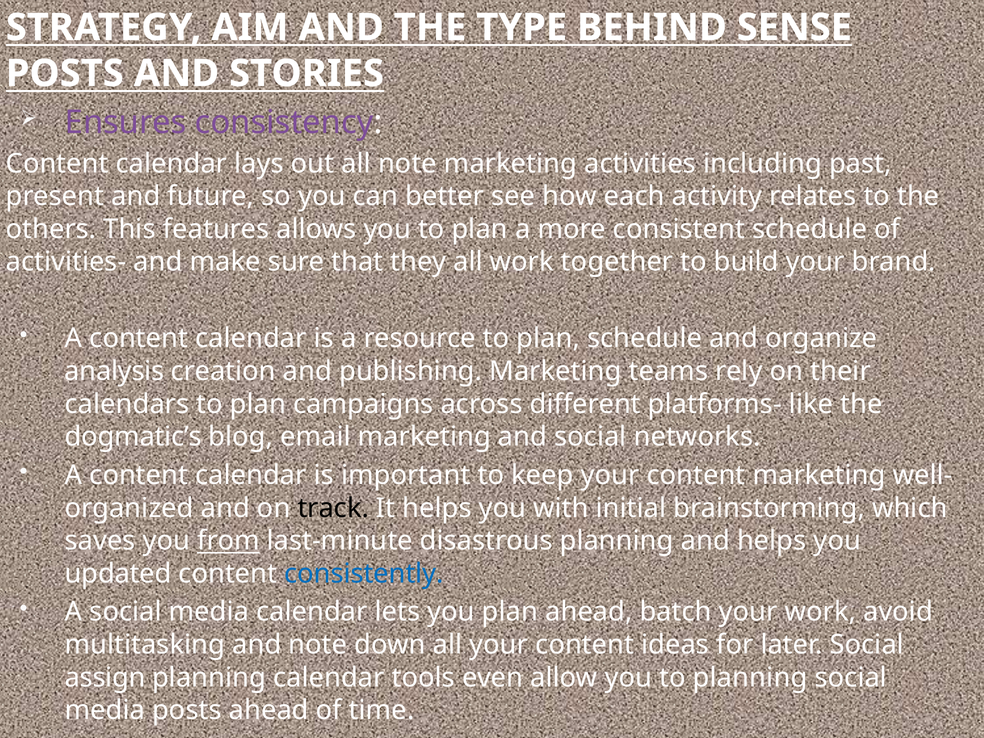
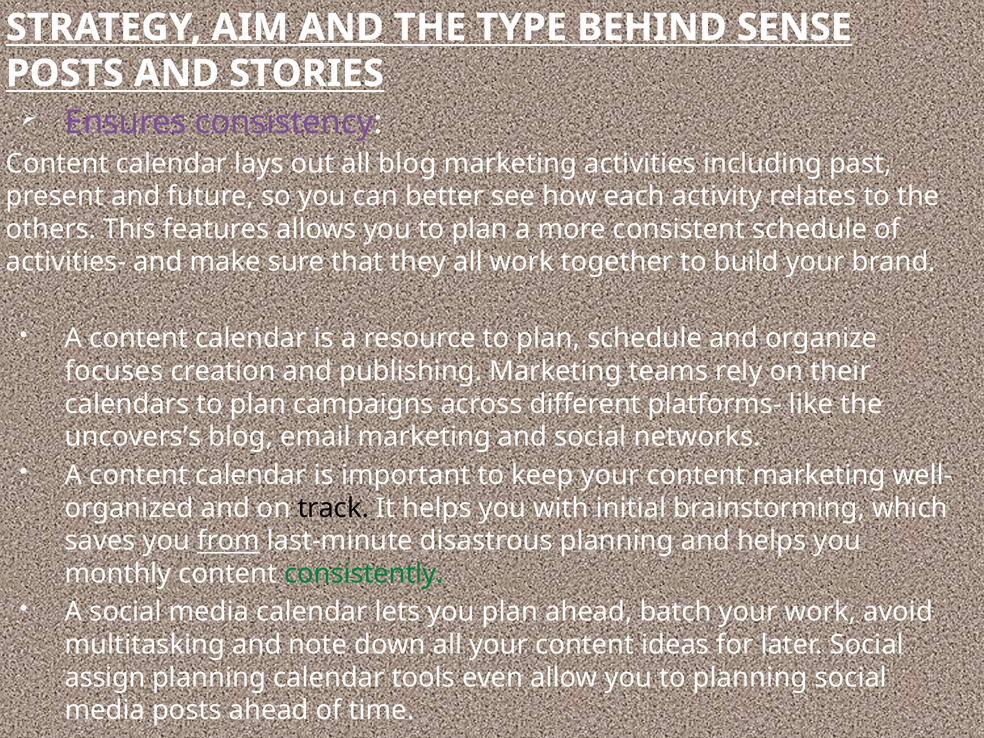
AND at (341, 28) underline: none -> present
all note: note -> blog
analysis: analysis -> focuses
dogmatic’s: dogmatic’s -> uncovers’s
updated: updated -> monthly
consistently colour: blue -> green
